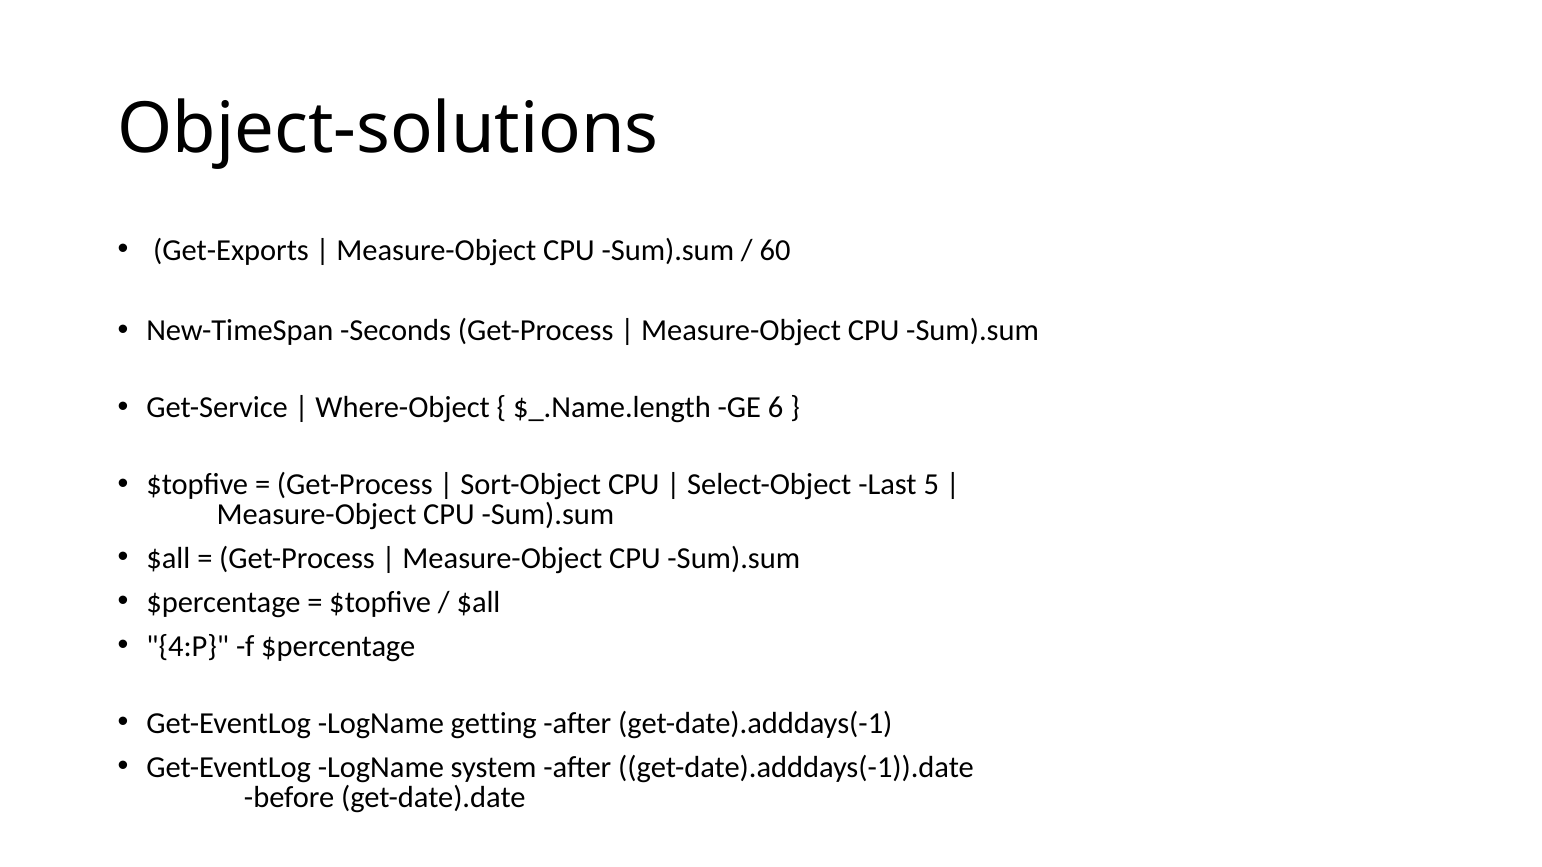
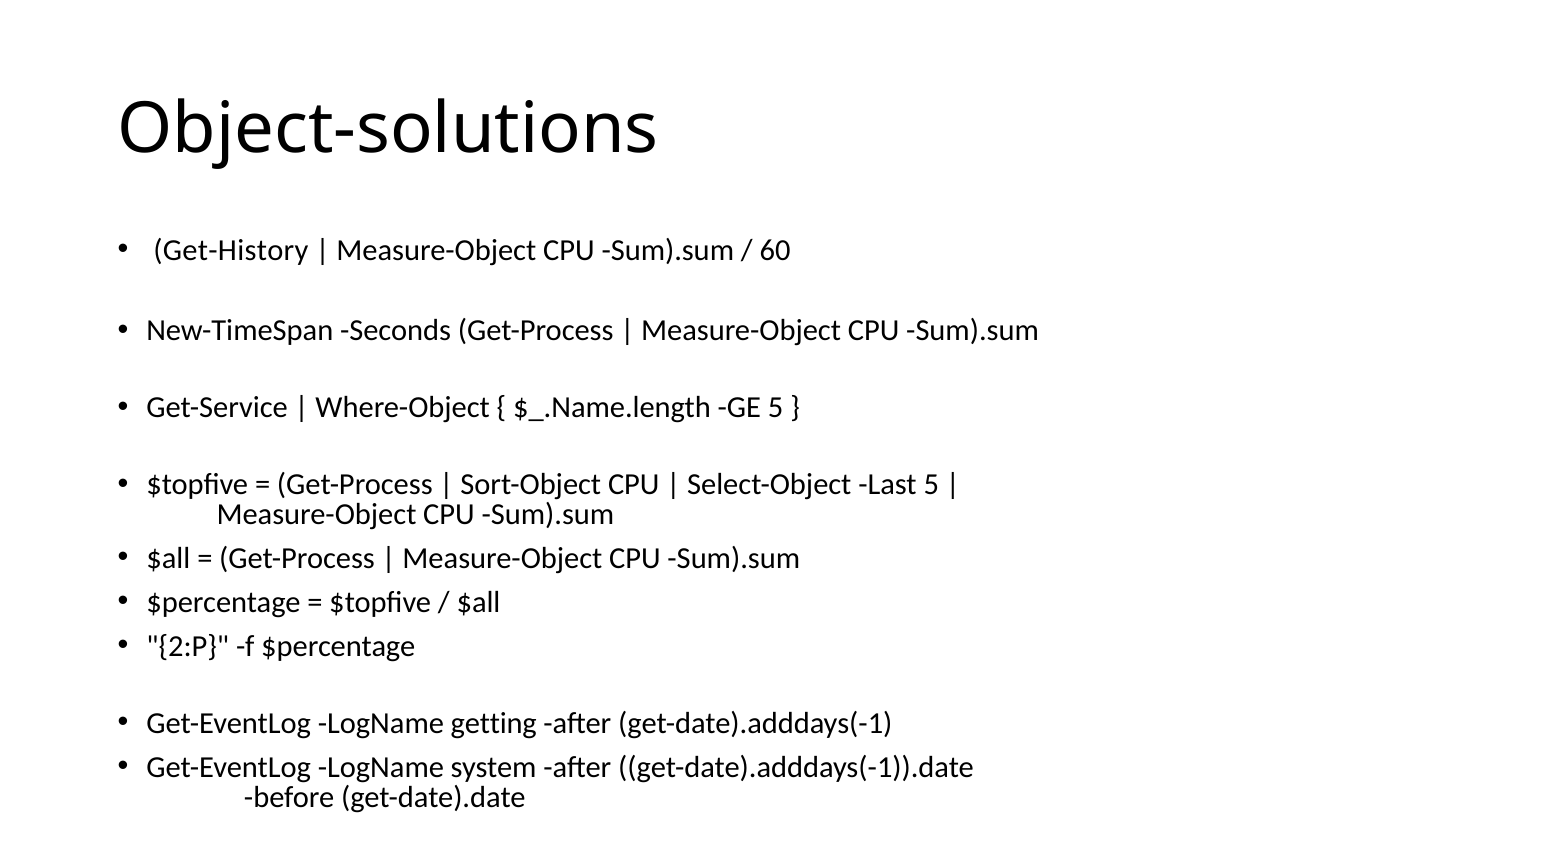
Get-Exports: Get-Exports -> Get-History
GE 6: 6 -> 5
4:P: 4:P -> 2:P
